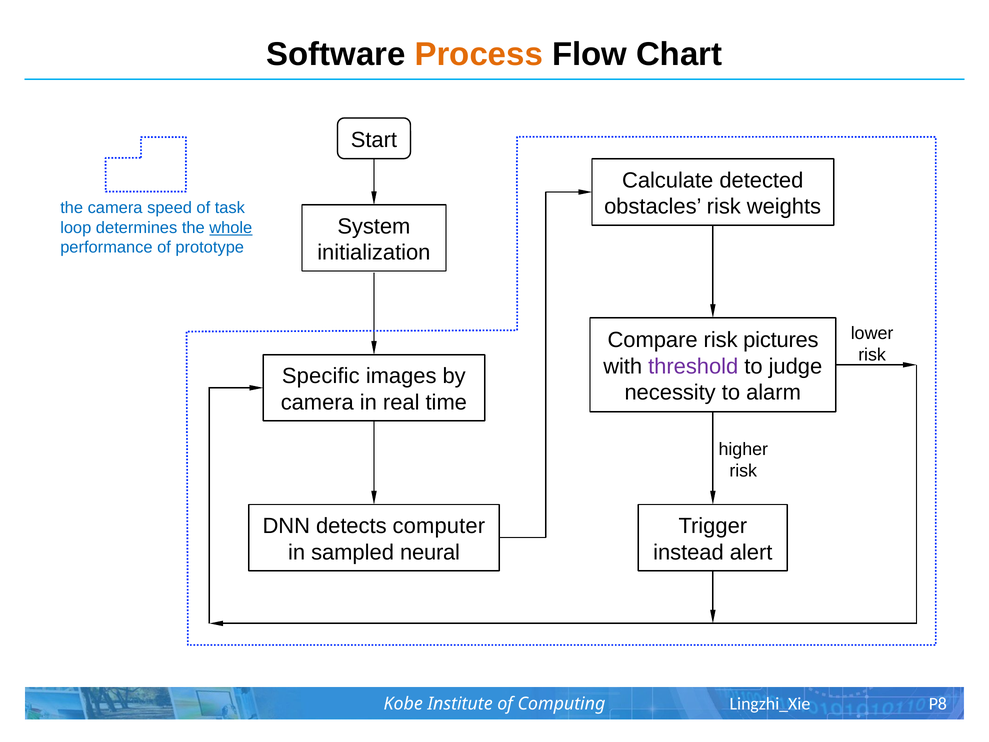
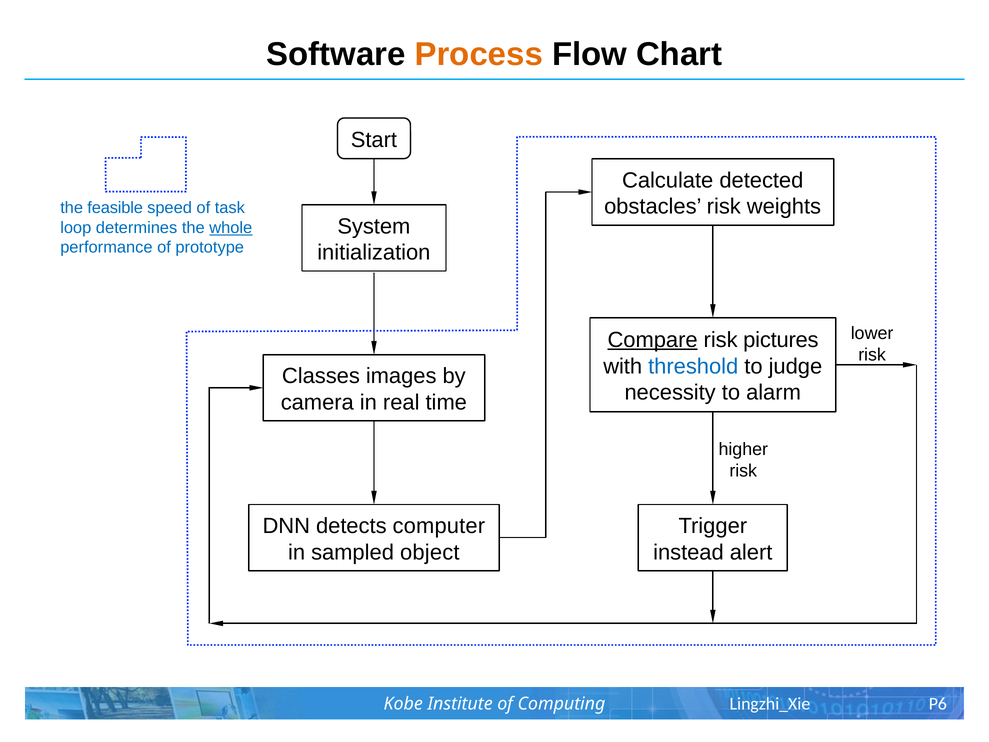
the camera: camera -> feasible
Compare underline: none -> present
threshold colour: purple -> blue
Specific: Specific -> Classes
neural: neural -> object
8: 8 -> 6
